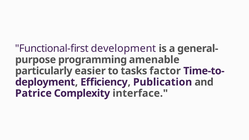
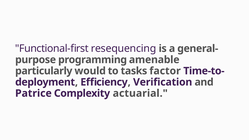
development: development -> resequencing
easier: easier -> would
Publication: Publication -> Verification
interface: interface -> actuarial
